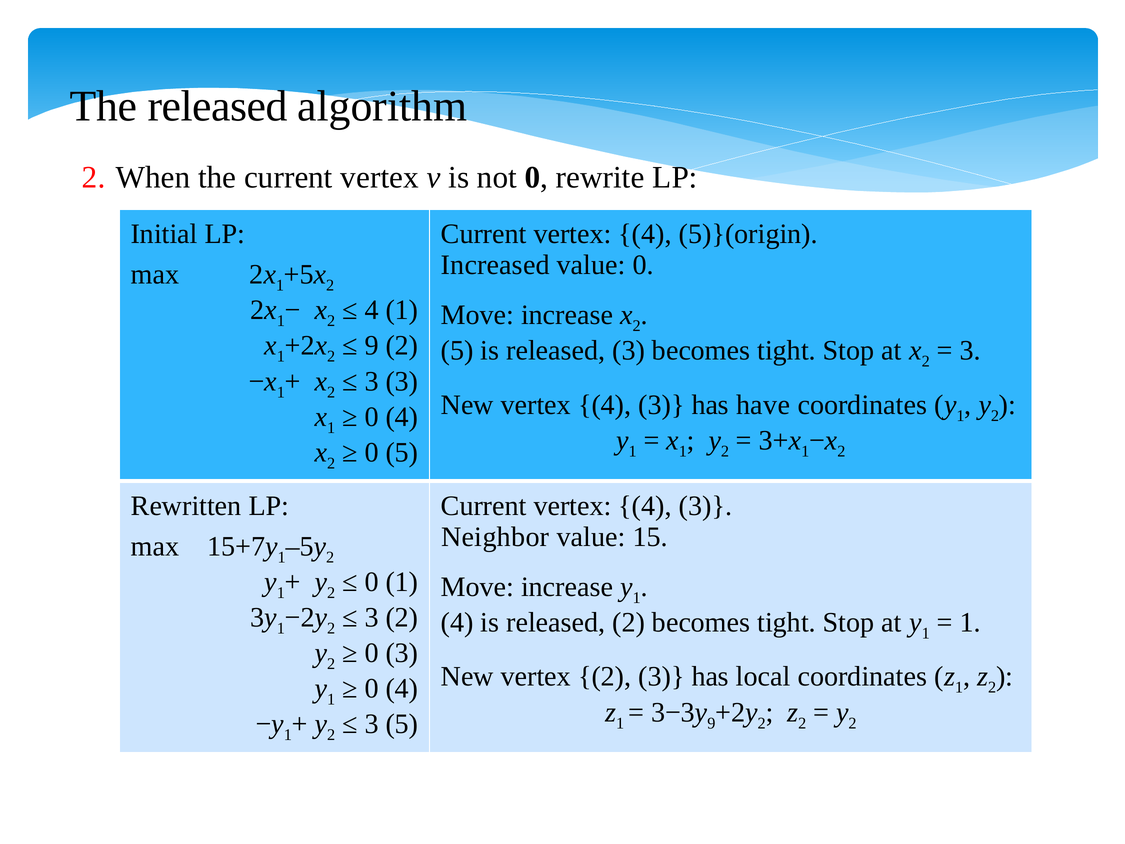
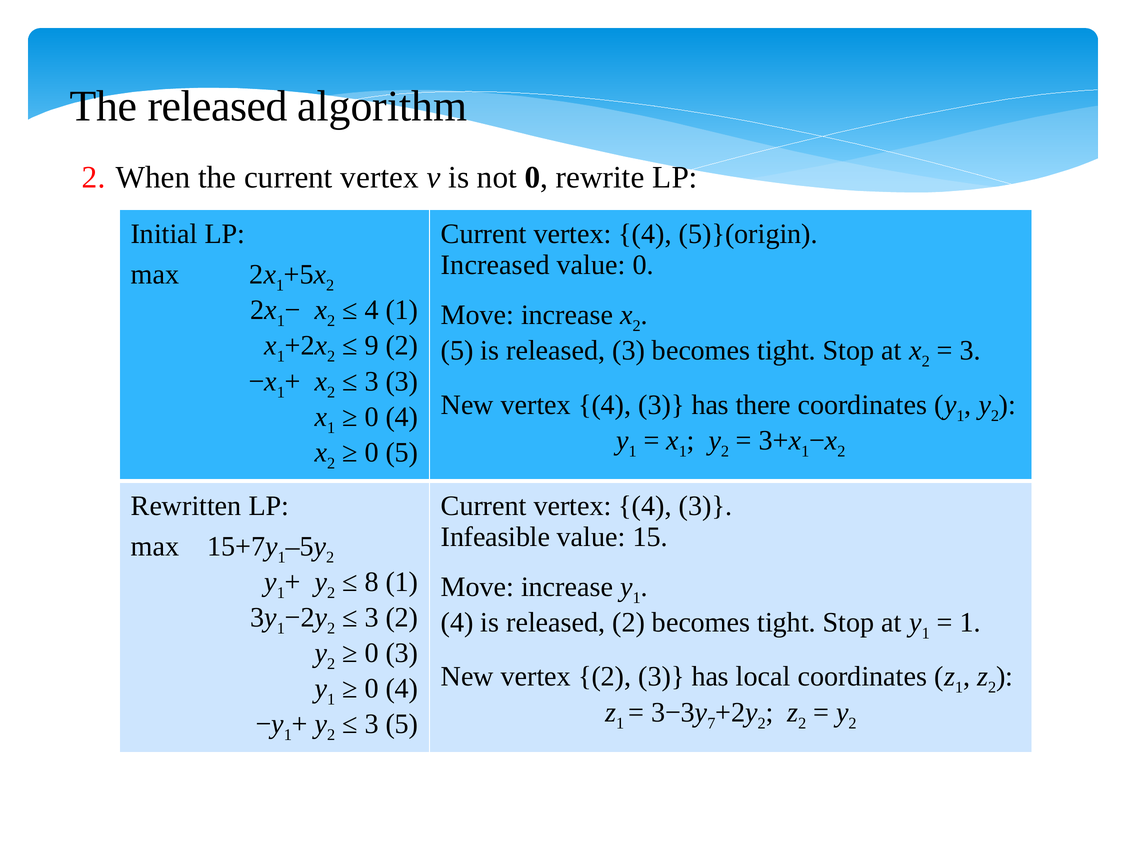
have: have -> there
Neighbor: Neighbor -> Infeasible
0 at (372, 582): 0 -> 8
9 at (711, 723): 9 -> 7
